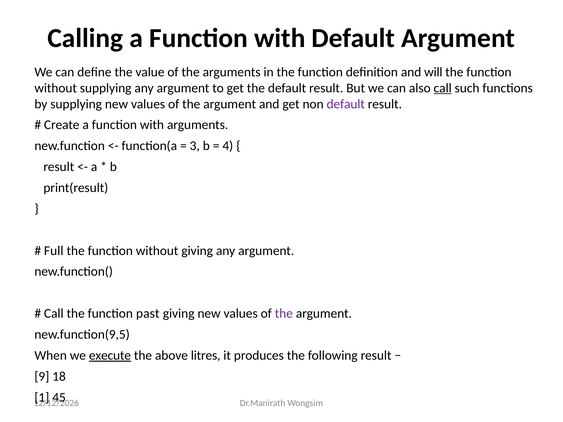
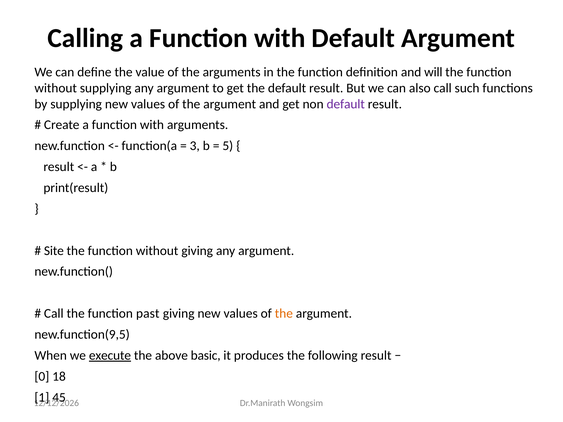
call at (443, 88) underline: present -> none
4: 4 -> 5
Full: Full -> Site
the at (284, 314) colour: purple -> orange
litres: litres -> basic
9: 9 -> 0
